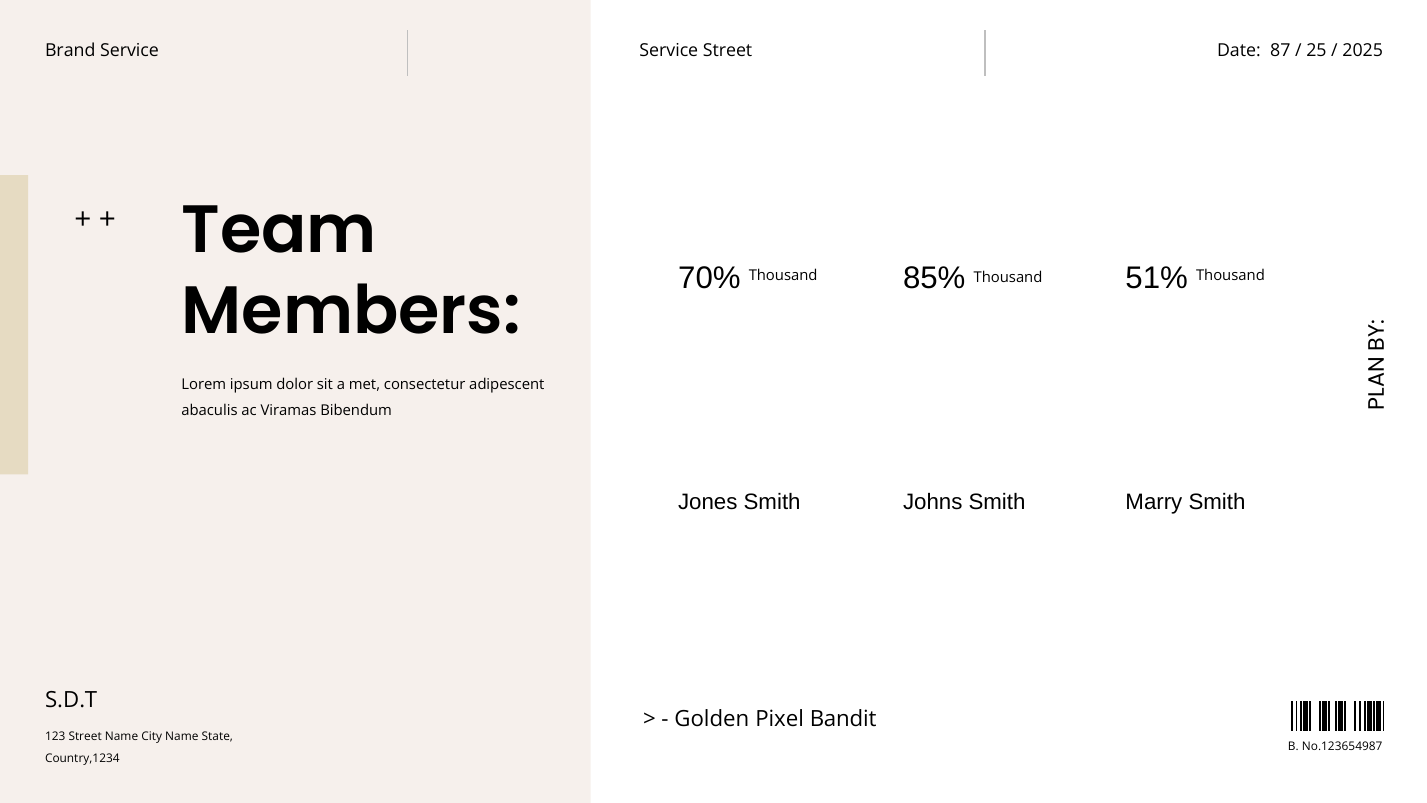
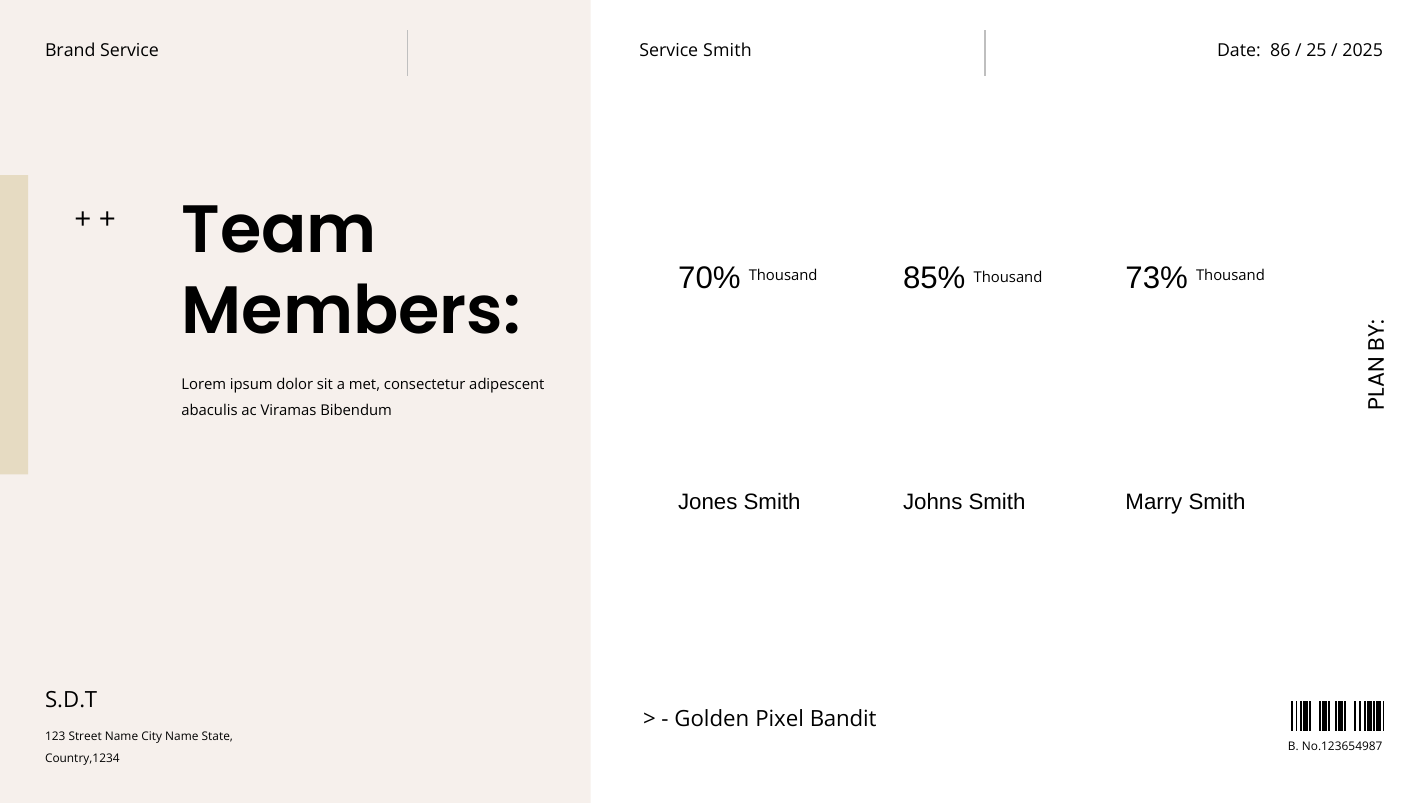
Service Street: Street -> Smith
87: 87 -> 86
51%: 51% -> 73%
